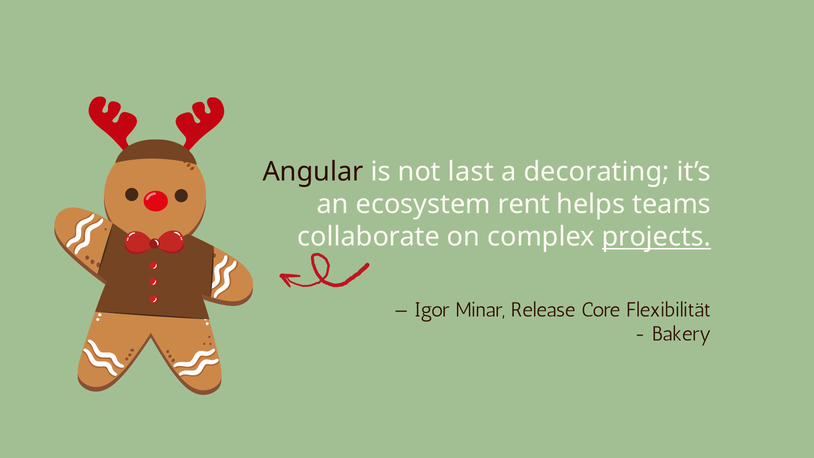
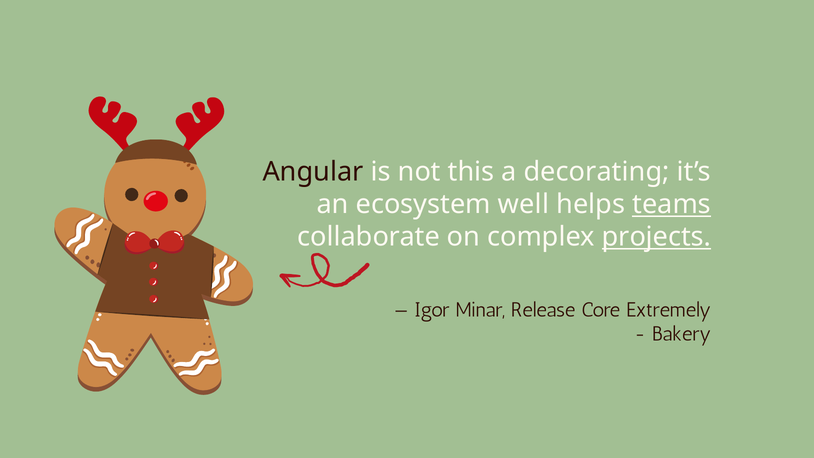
last: last -> this
rent: rent -> well
teams underline: none -> present
Flexibilität: Flexibilität -> Extremely
